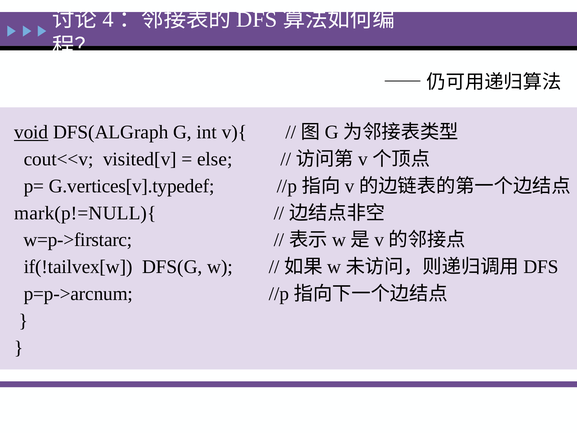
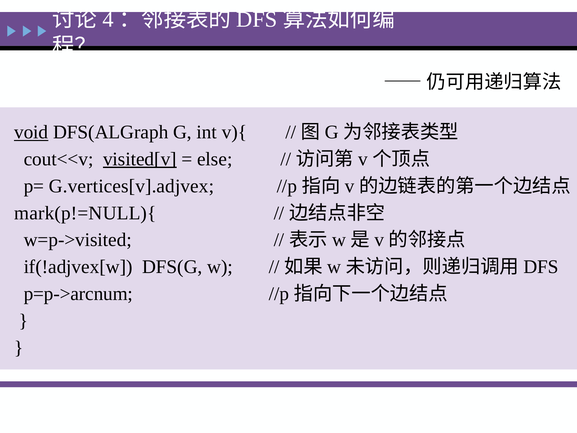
visited[v underline: none -> present
G.vertices[v].typedef: G.vertices[v].typedef -> G.vertices[v].adjvex
w=p->firstarc: w=p->firstarc -> w=p->visited
if(!tailvex[w: if(!tailvex[w -> if(!adjvex[w
